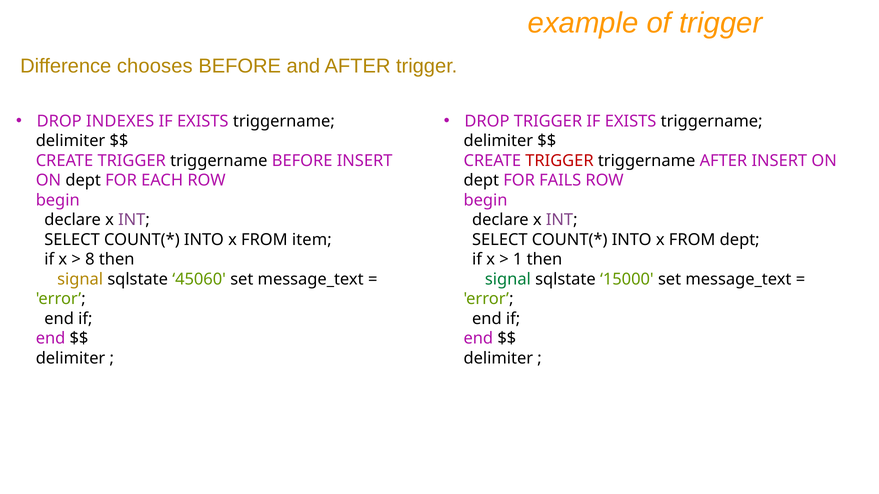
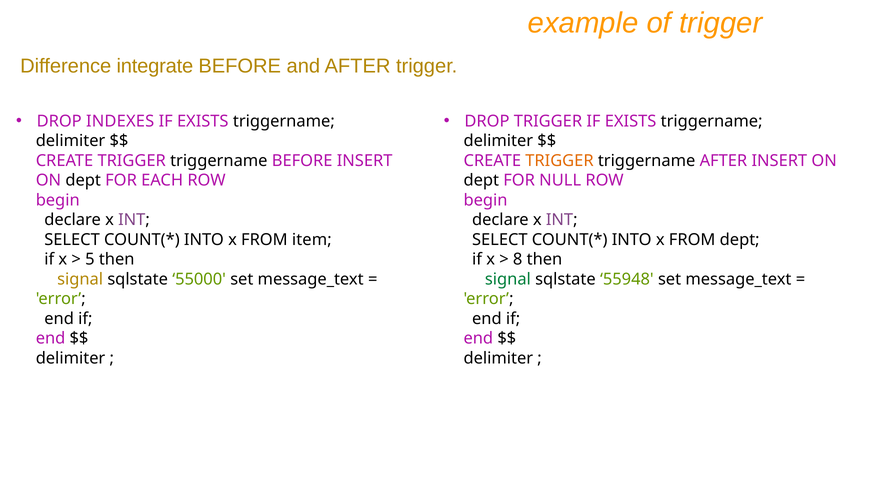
chooses: chooses -> integrate
TRIGGER at (559, 161) colour: red -> orange
FAILS: FAILS -> NULL
8: 8 -> 5
1: 1 -> 8
45060: 45060 -> 55000
15000: 15000 -> 55948
